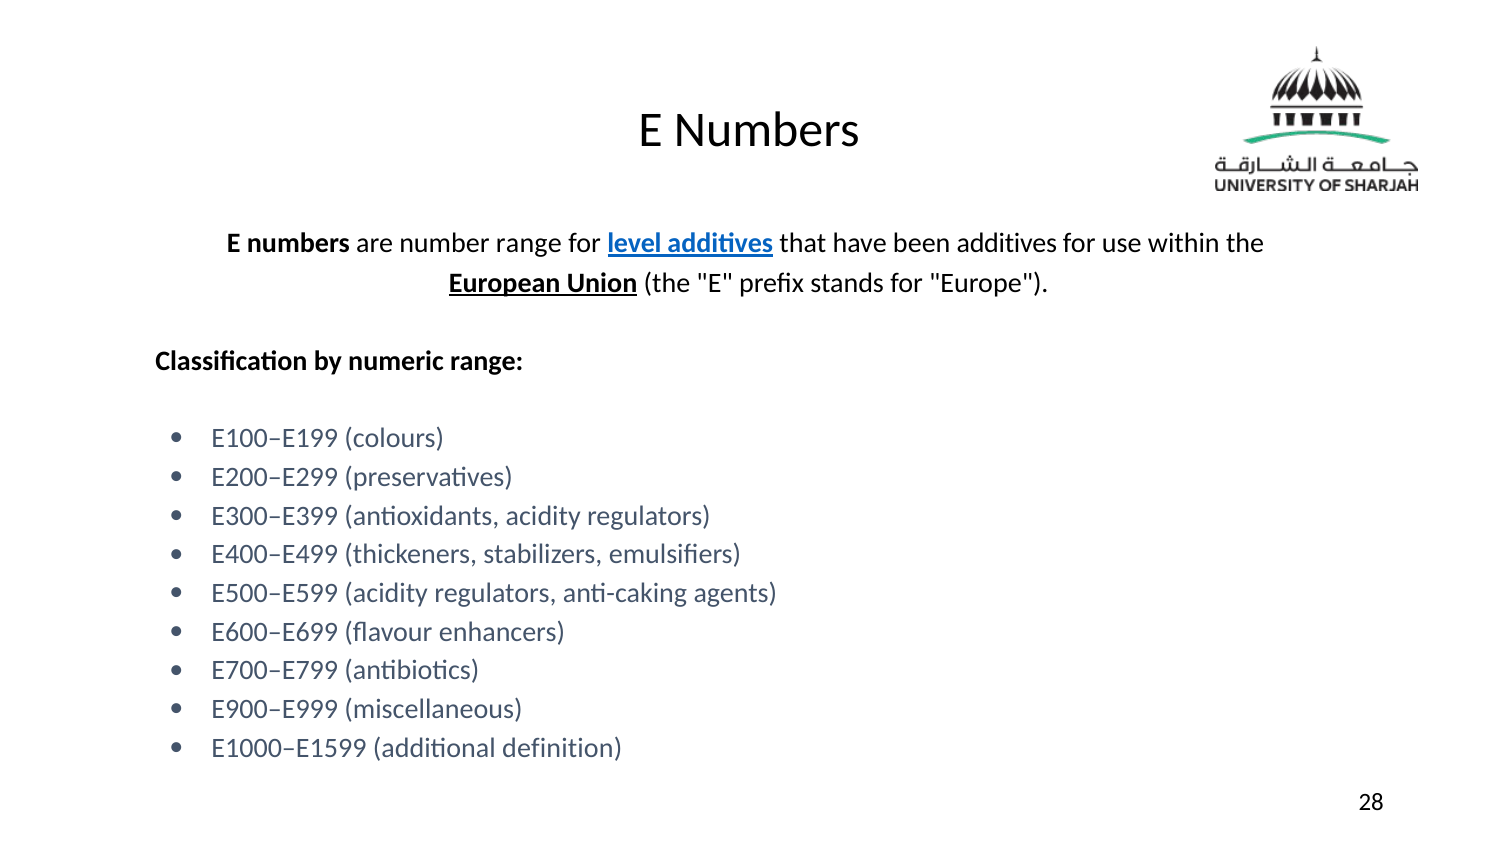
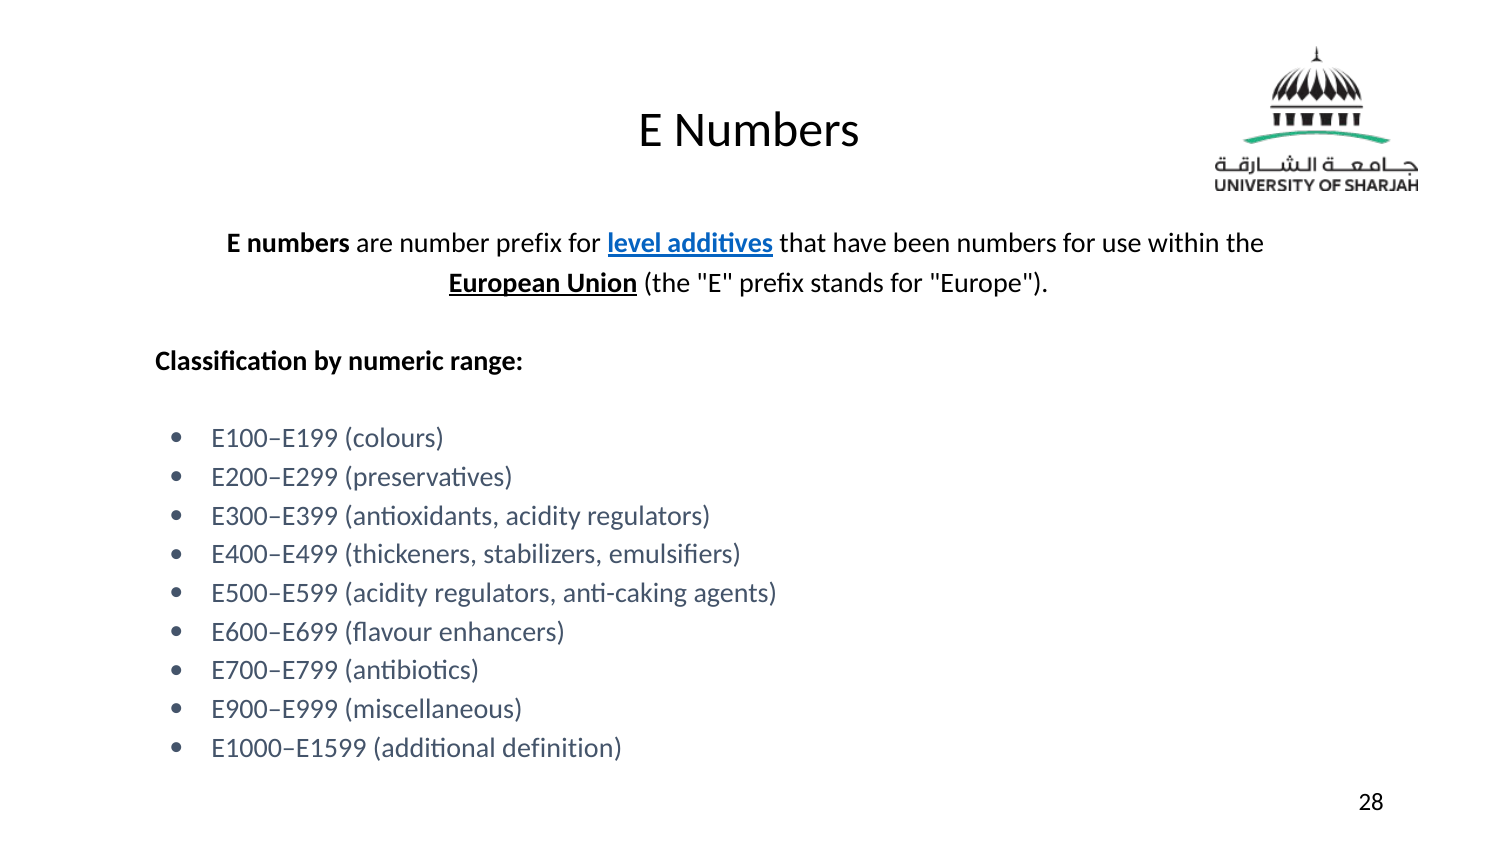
number range: range -> prefix
been additives: additives -> numbers
